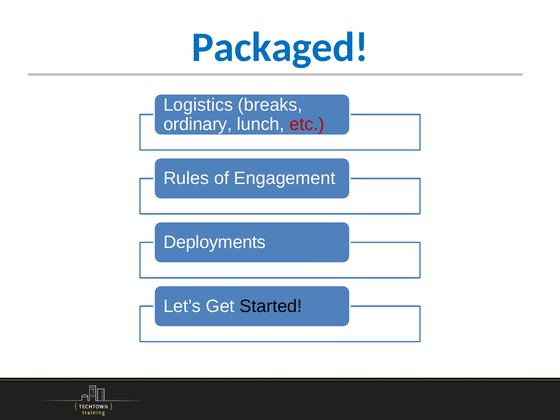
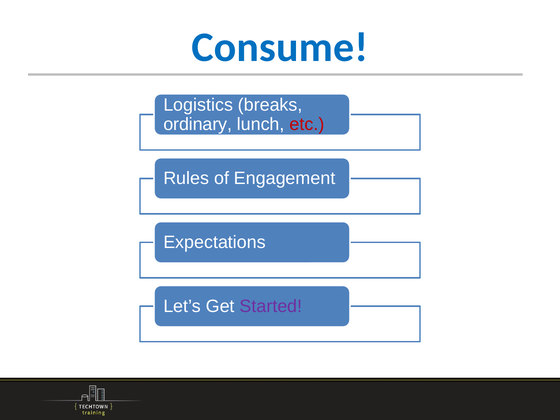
Packaged: Packaged -> Consume
Deployments: Deployments -> Expectations
Started colour: black -> purple
